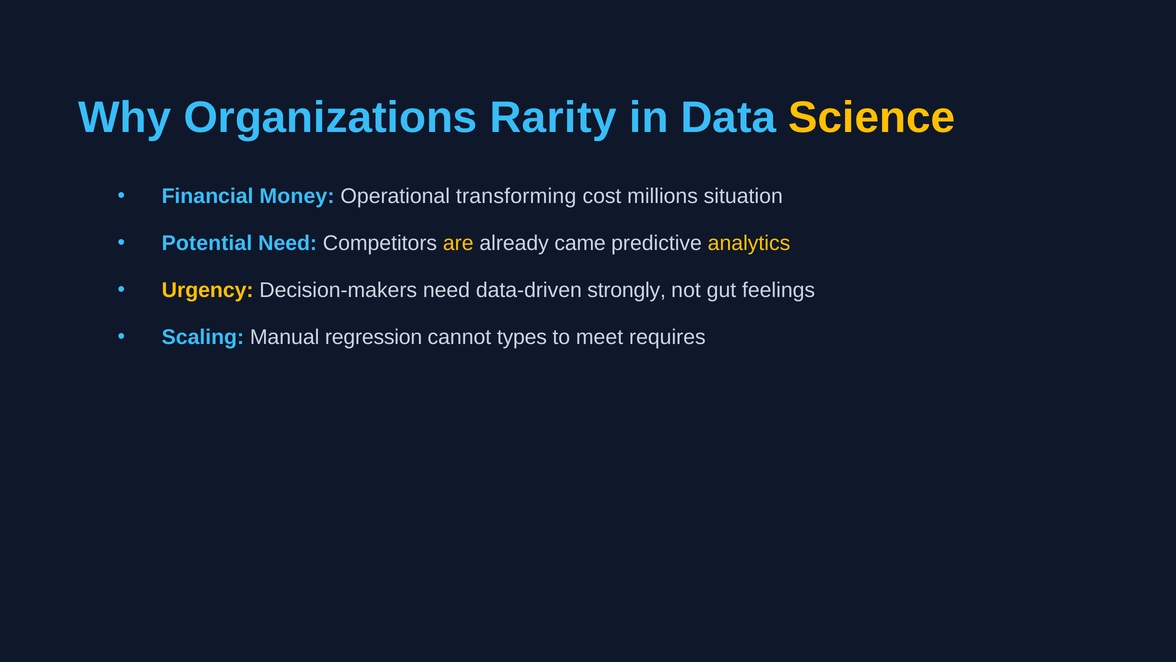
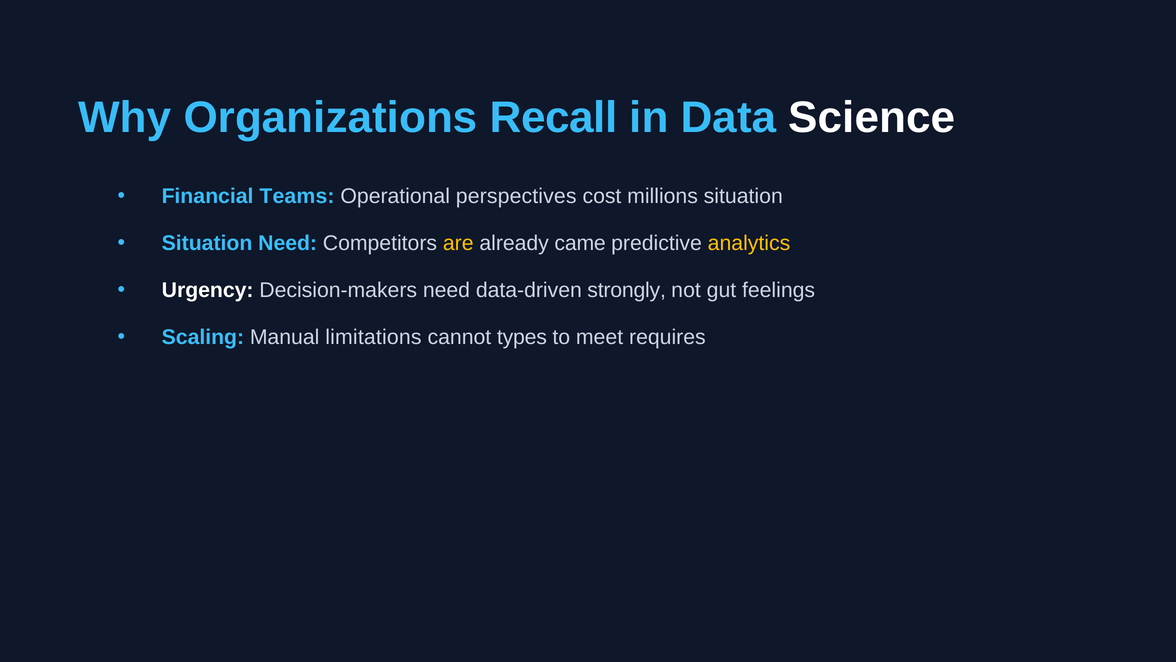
Rarity: Rarity -> Recall
Science colour: yellow -> white
Money: Money -> Teams
transforming: transforming -> perspectives
Potential at (207, 243): Potential -> Situation
Urgency colour: yellow -> white
regression: regression -> limitations
